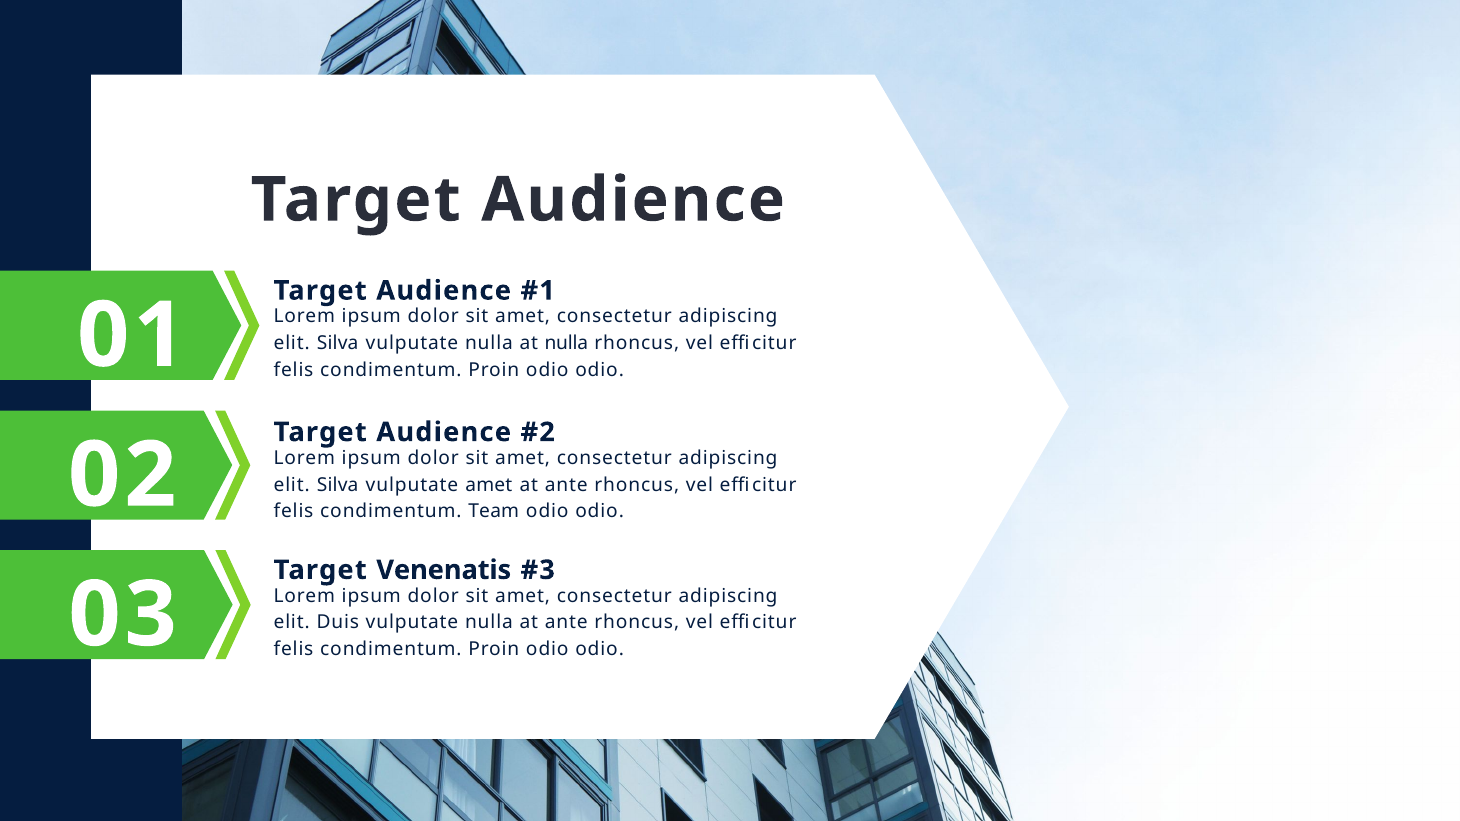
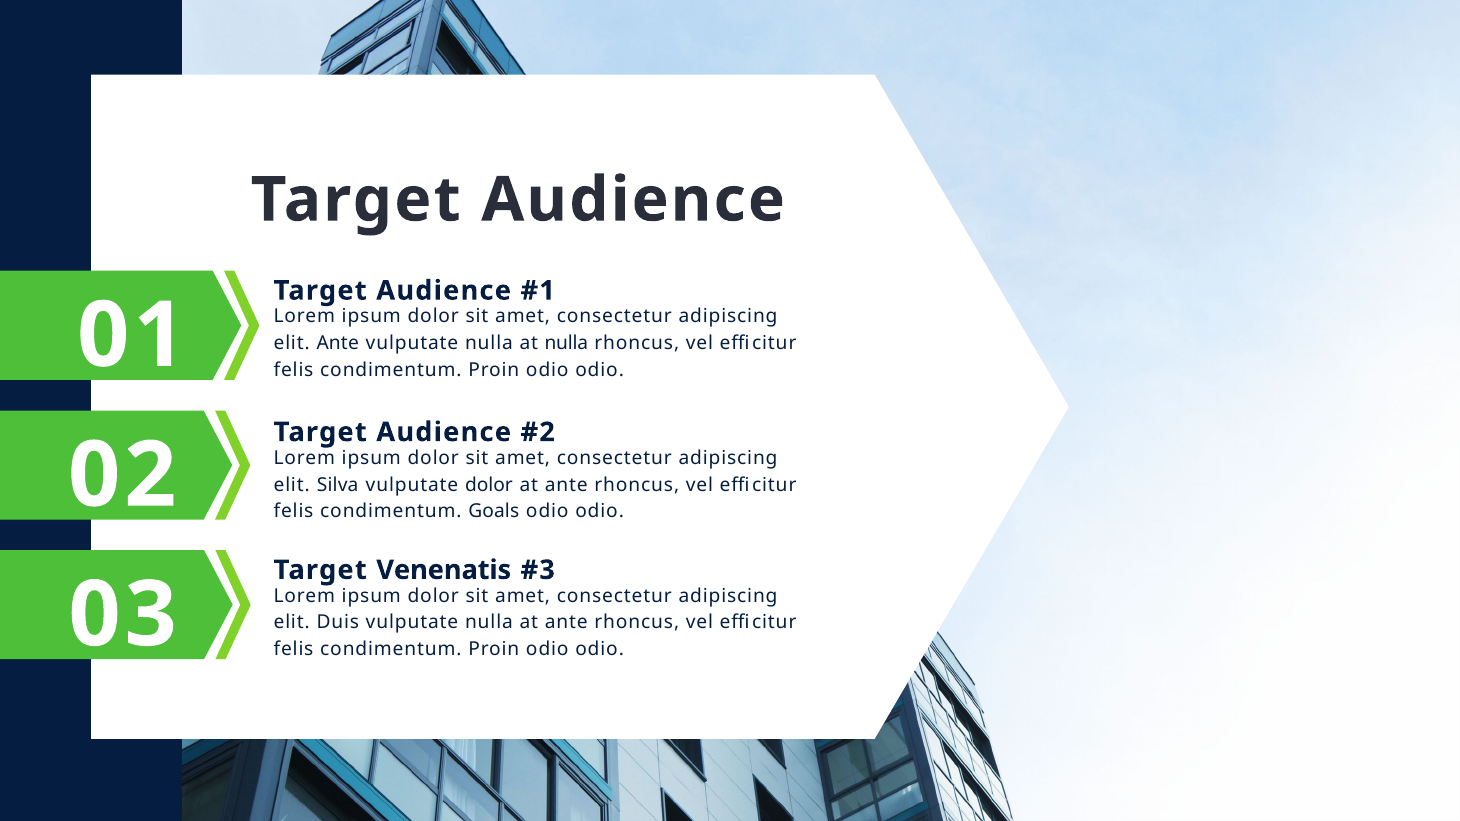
Silva at (338, 343): Silva -> Ante
vulputate amet: amet -> dolor
Team: Team -> Goals
